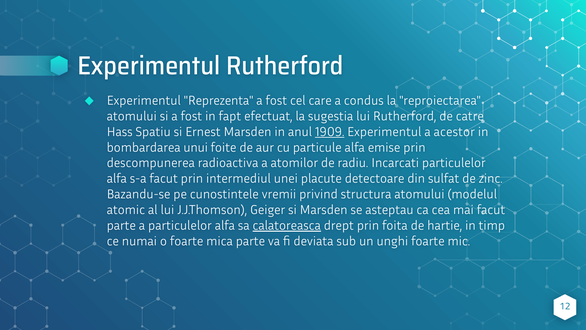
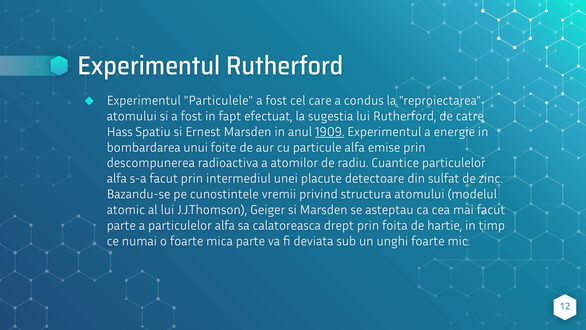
Reprezenta: Reprezenta -> Particulele
acestor: acestor -> energie
Incarcati: Incarcati -> Cuantice
calatoreasca underline: present -> none
